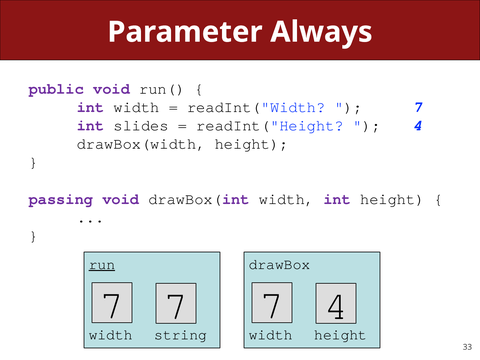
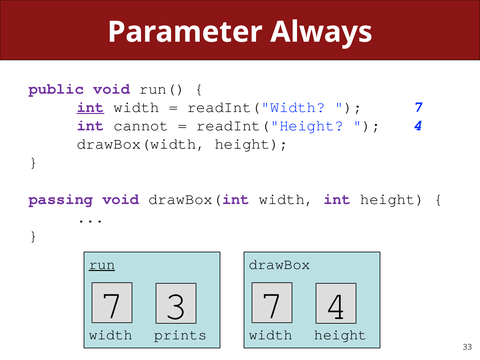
int at (90, 107) underline: none -> present
slides: slides -> cannot
7 7: 7 -> 3
string: string -> prints
